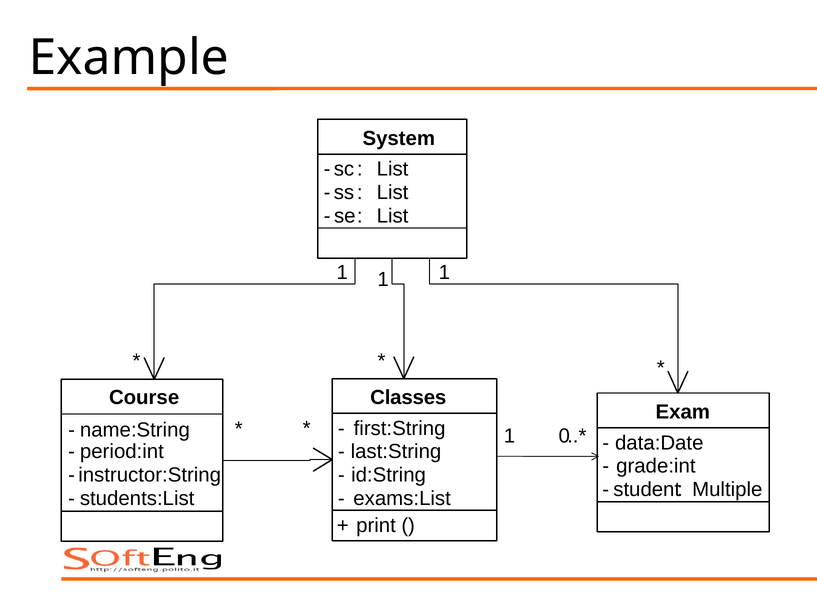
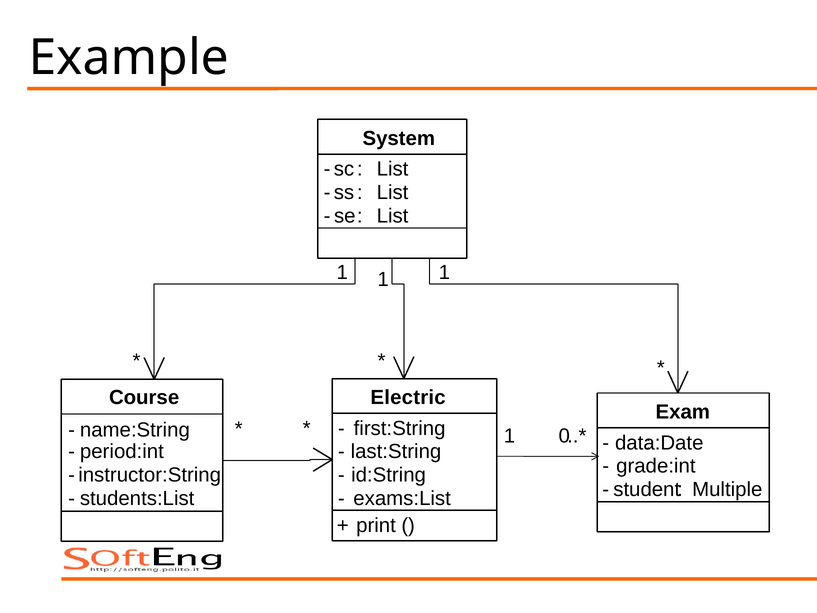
Classes: Classes -> Electric
